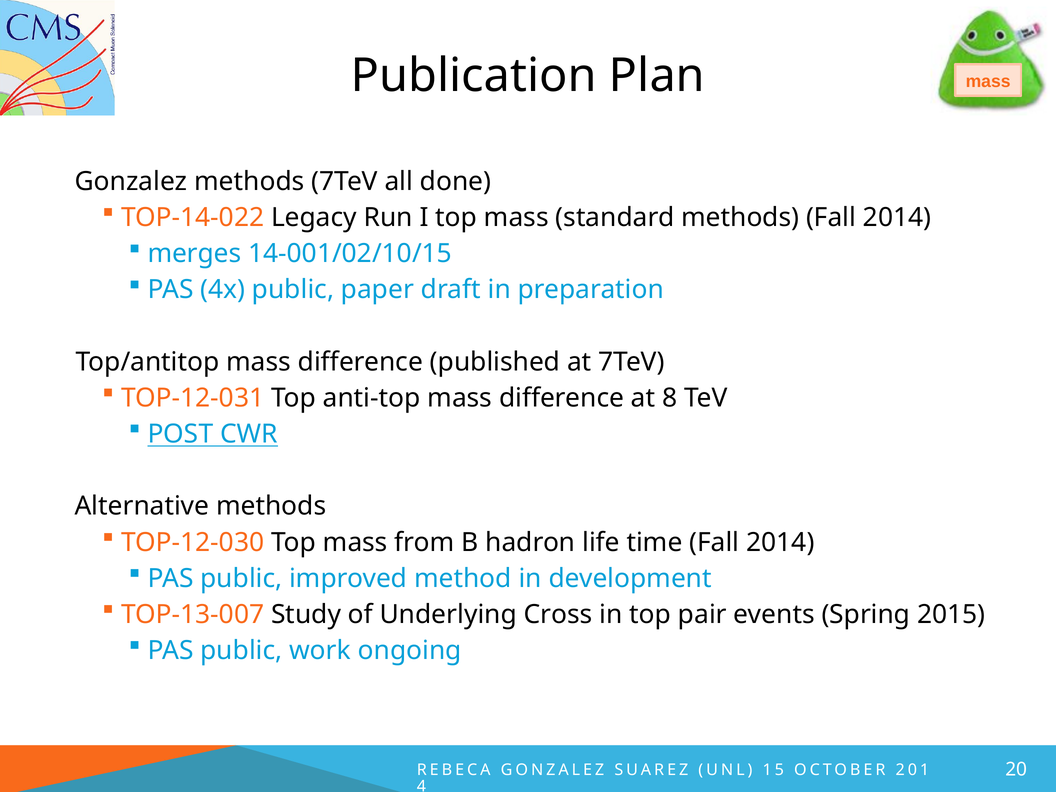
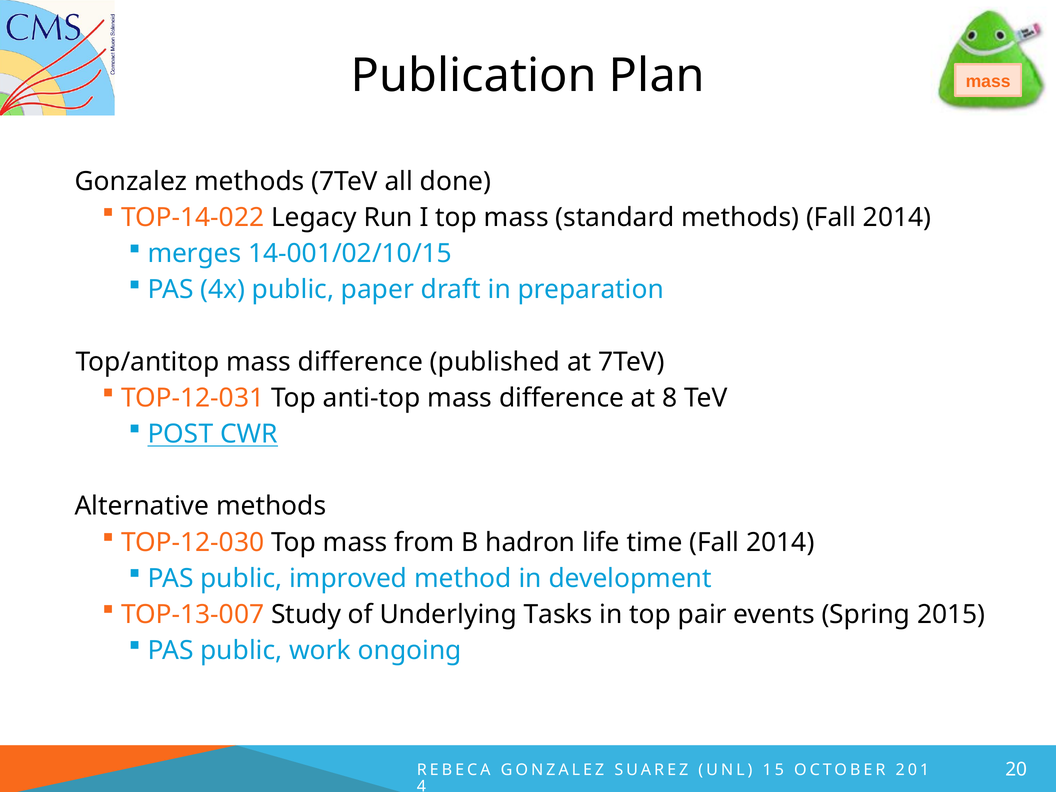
Cross: Cross -> Tasks
